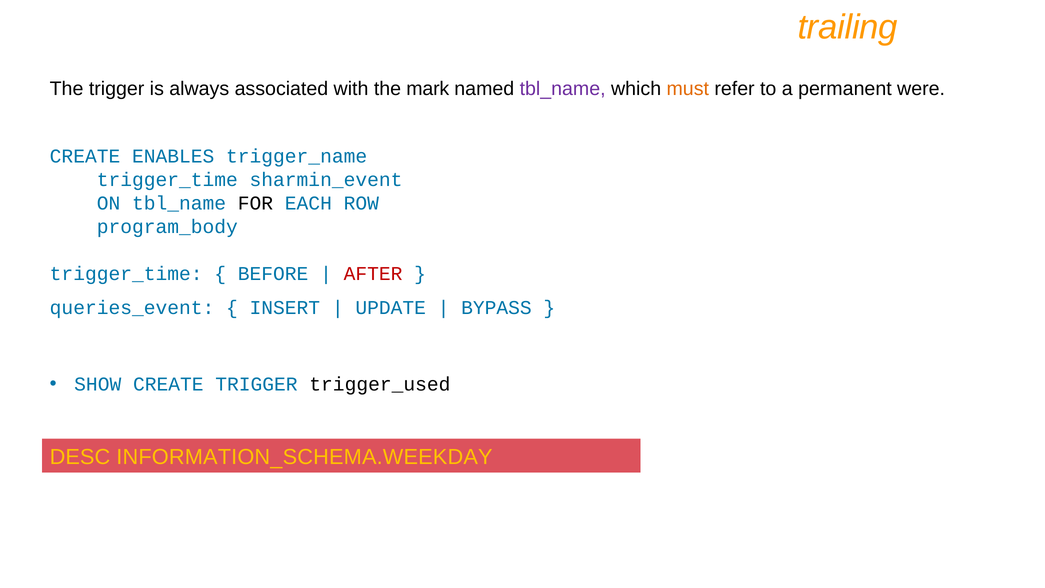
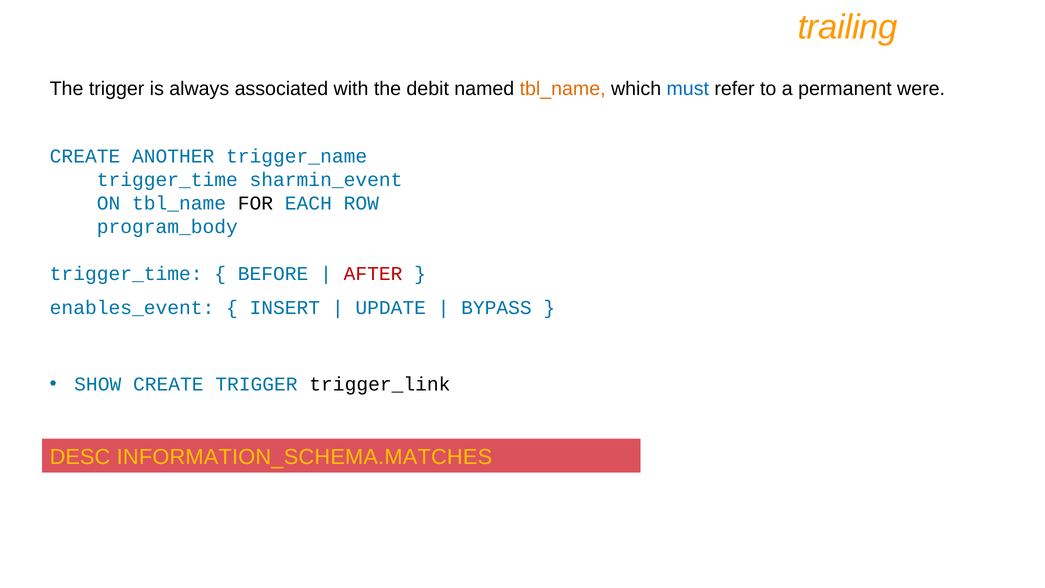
mark: mark -> debit
tbl_name at (563, 89) colour: purple -> orange
must colour: orange -> blue
ENABLES: ENABLES -> ANOTHER
queries_event: queries_event -> enables_event
trigger_used: trigger_used -> trigger_link
INFORMATION_SCHEMA.WEEKDAY: INFORMATION_SCHEMA.WEEKDAY -> INFORMATION_SCHEMA.MATCHES
